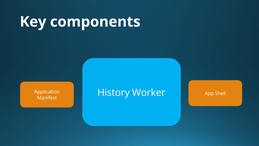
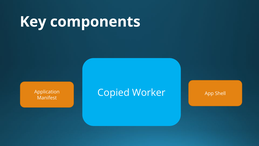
History: History -> Copied
